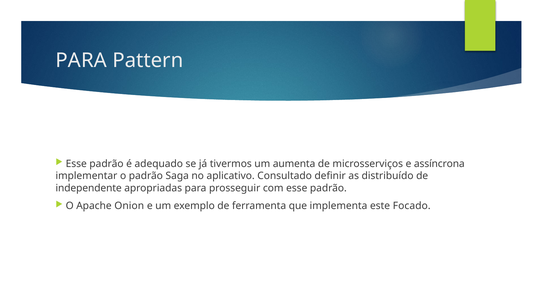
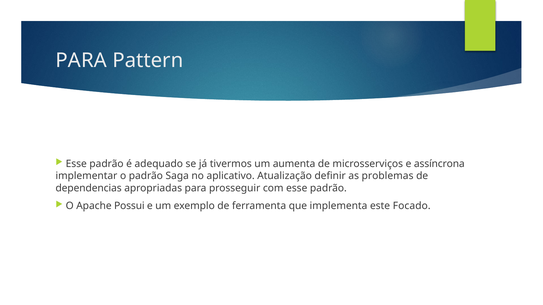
Consultado: Consultado -> Atualização
distribuído: distribuído -> problemas
independente: independente -> dependencias
Onion: Onion -> Possui
